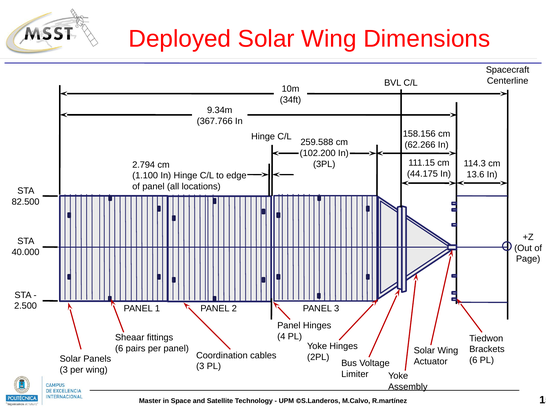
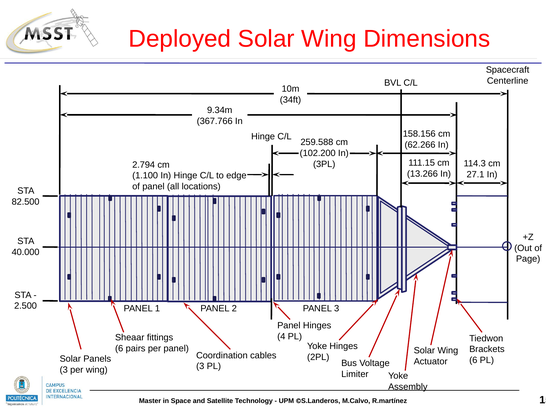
44.175: 44.175 -> 13.266
13.6: 13.6 -> 27.1
